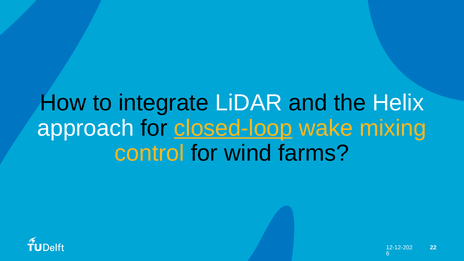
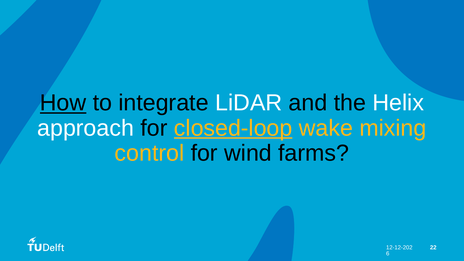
How underline: none -> present
